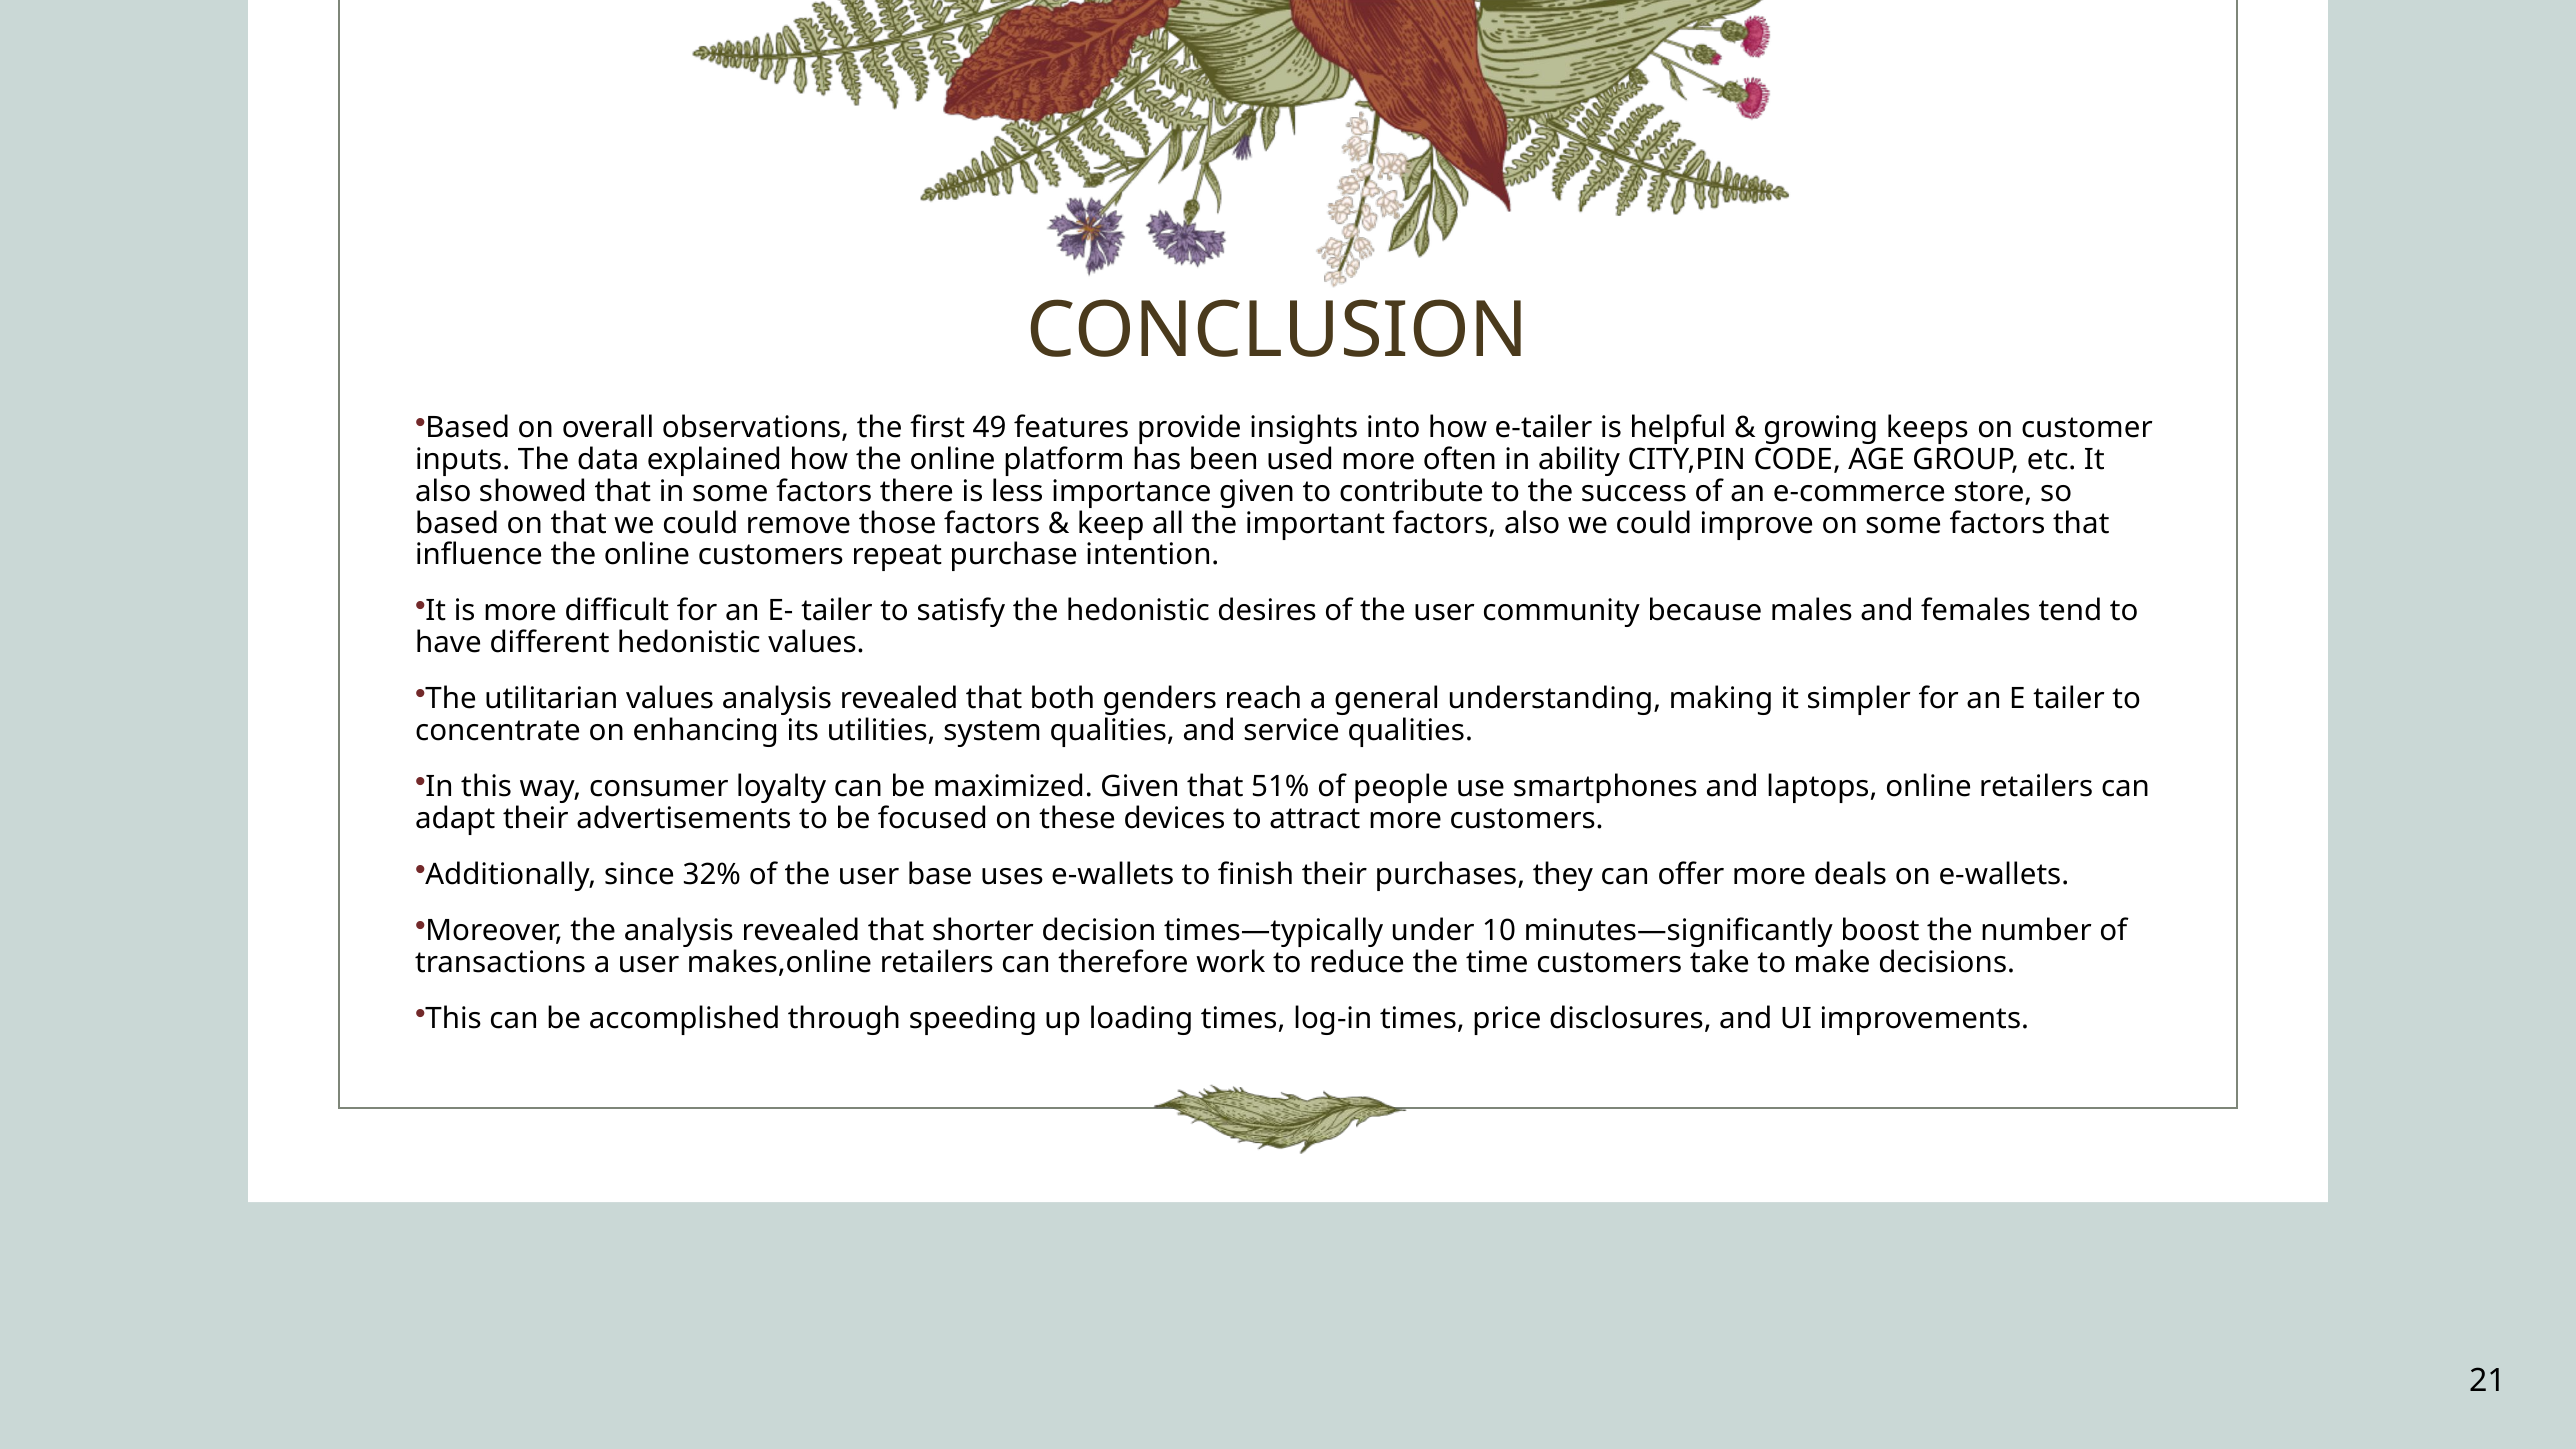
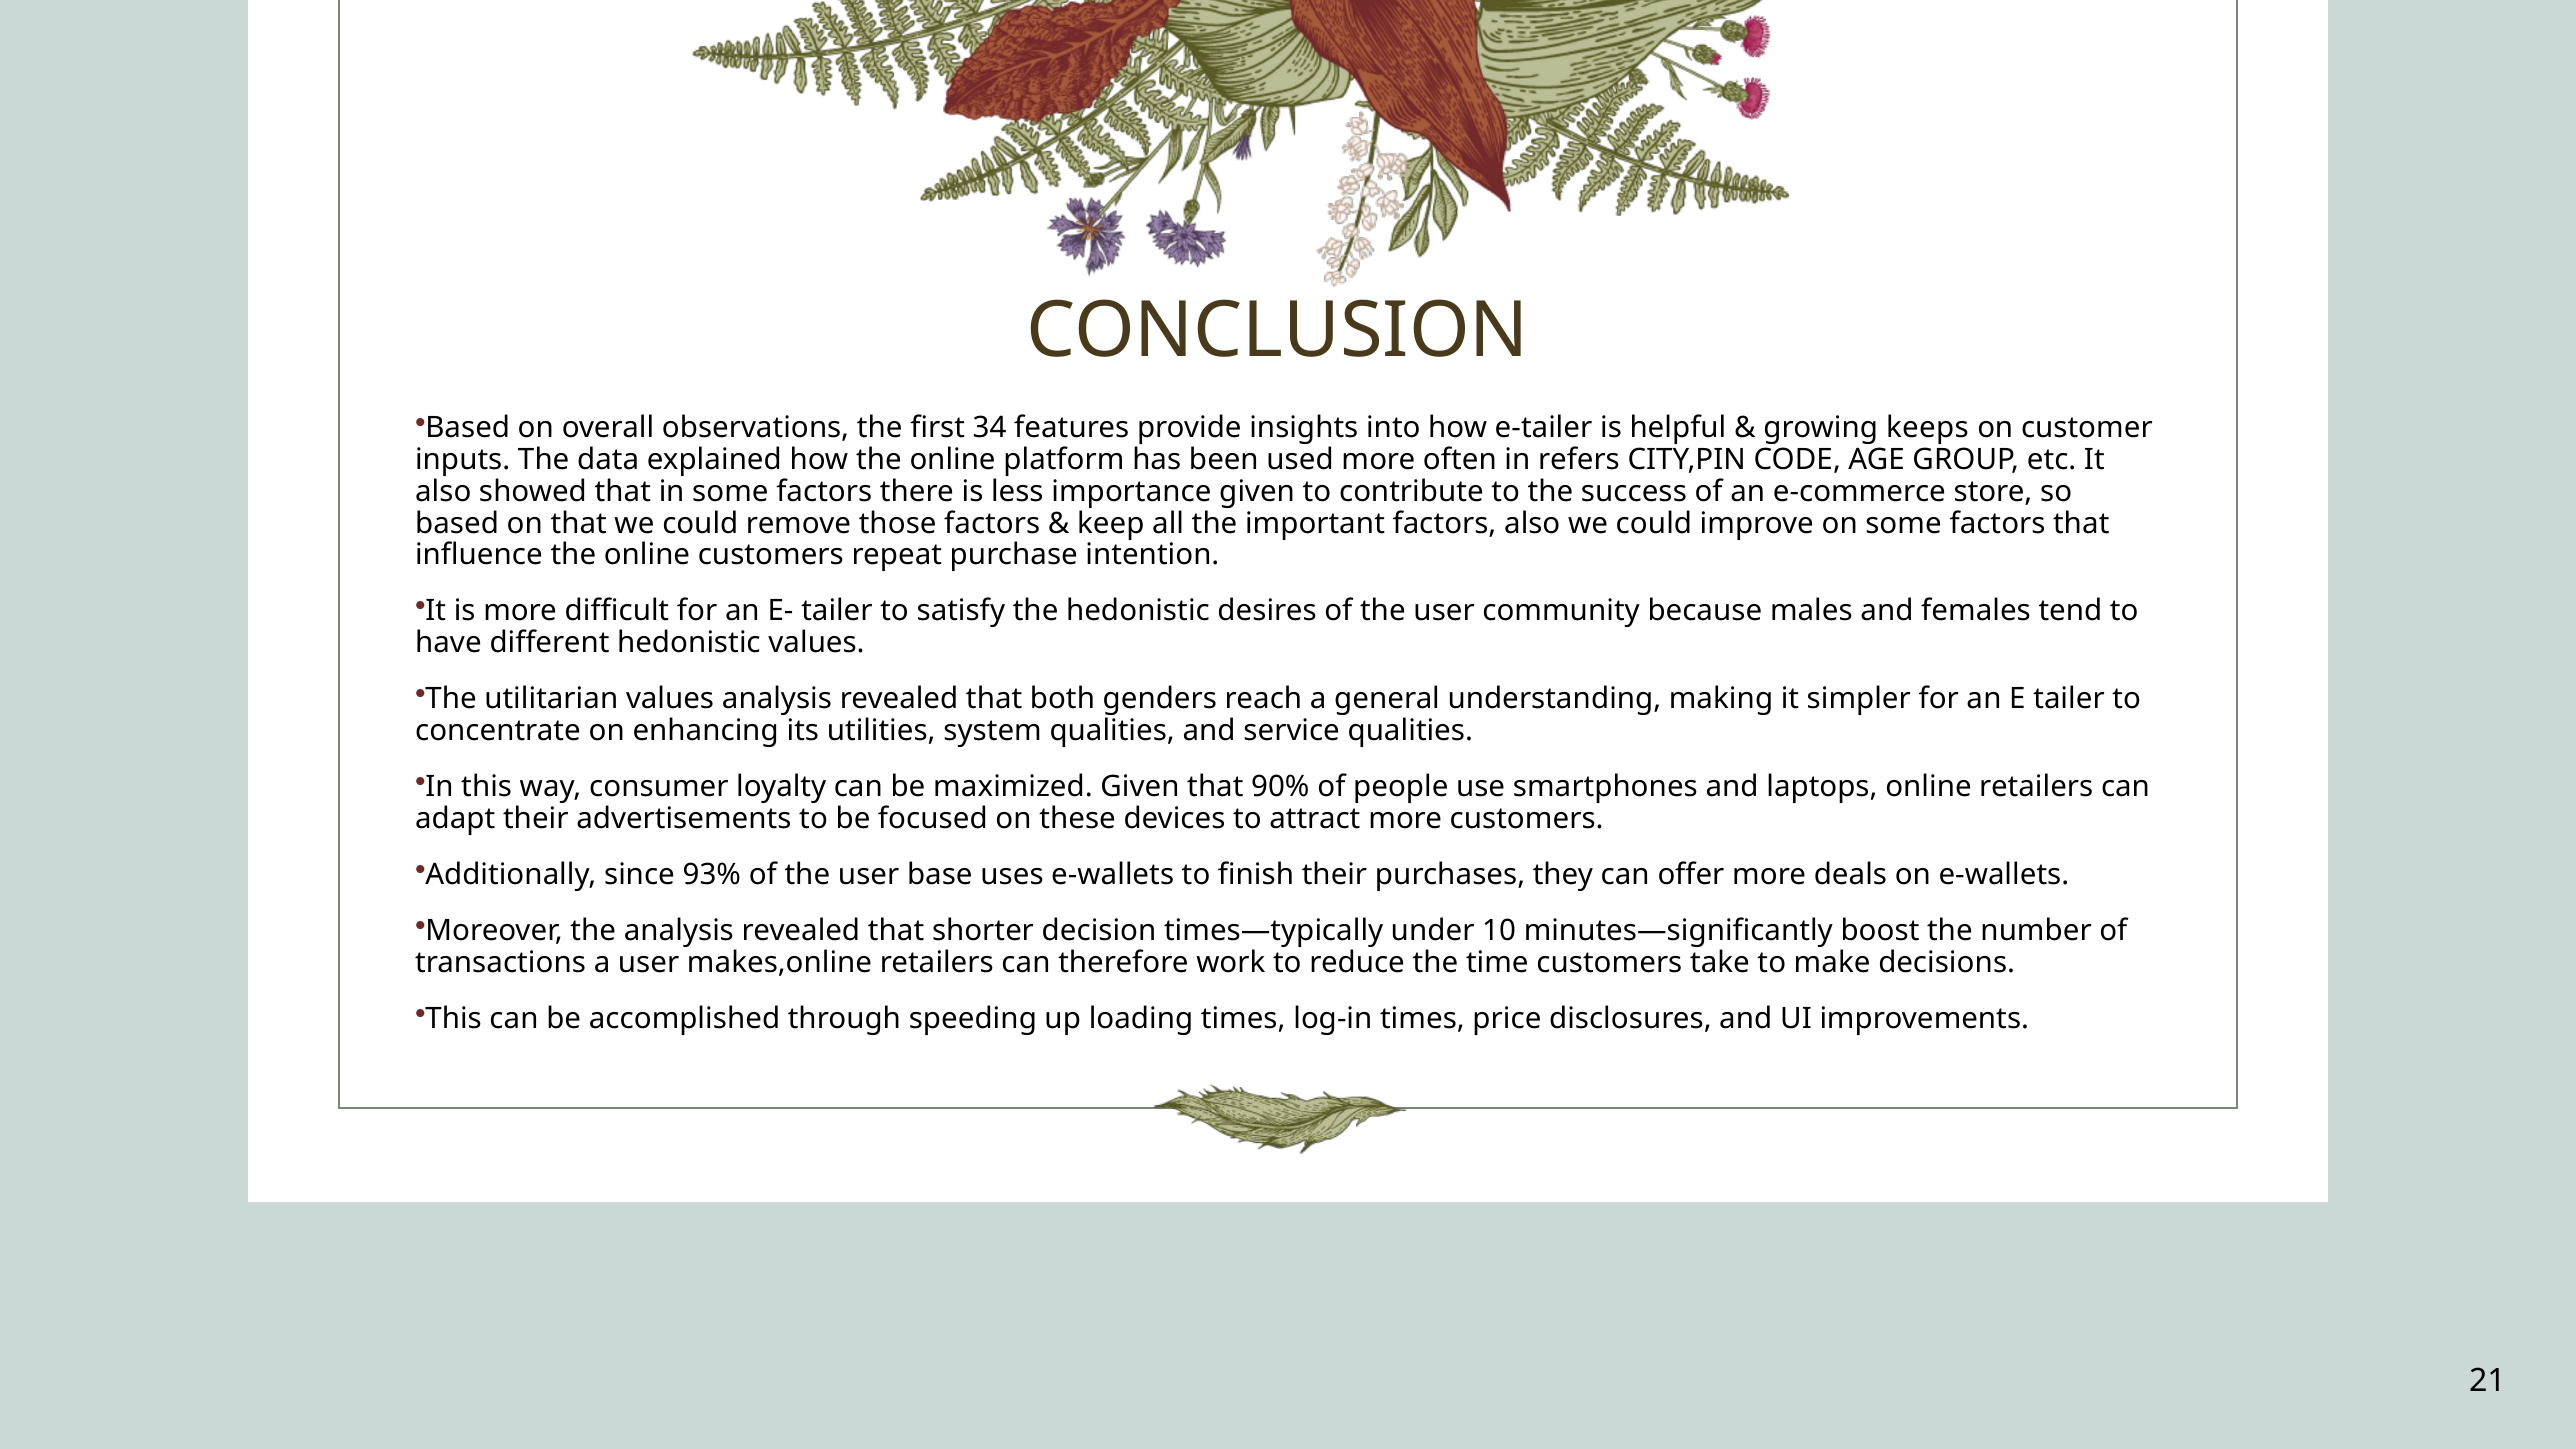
49: 49 -> 34
ability: ability -> refers
51%: 51% -> 90%
32%: 32% -> 93%
